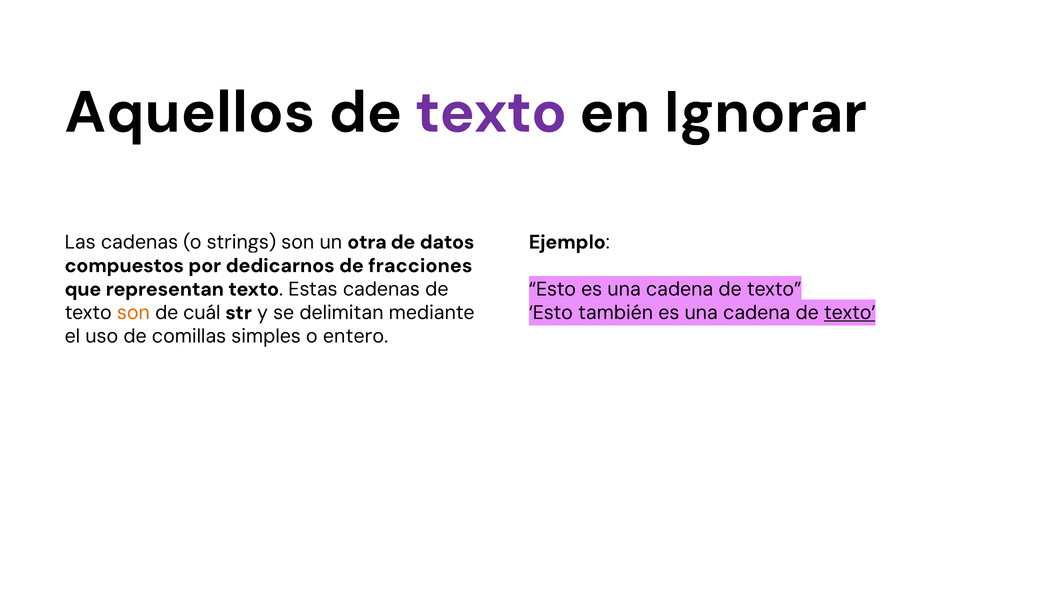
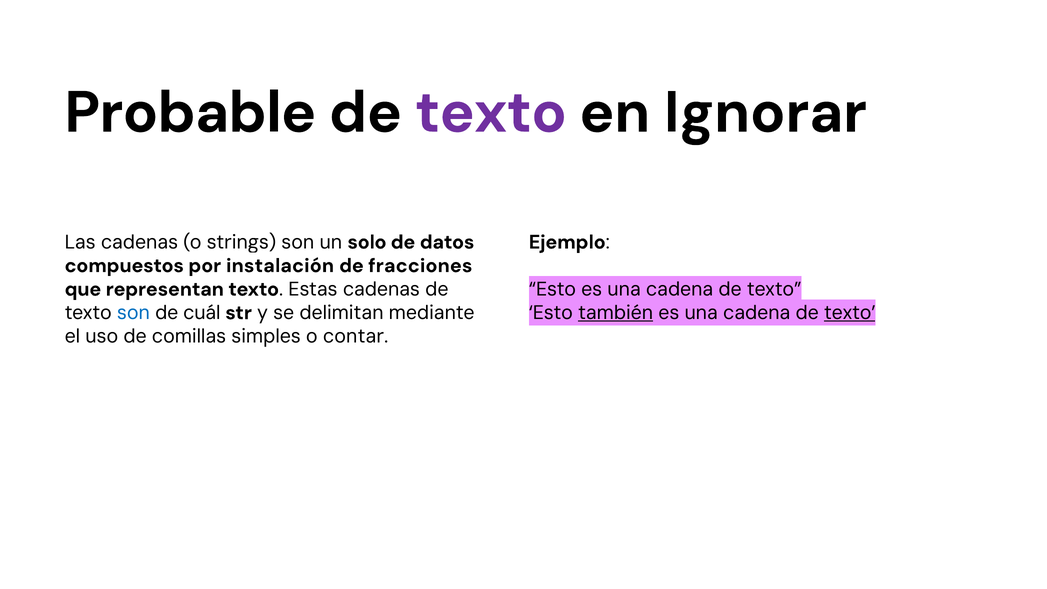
Aquellos: Aquellos -> Probable
otra: otra -> solo
dedicarnos: dedicarnos -> instalación
son at (133, 313) colour: orange -> blue
también underline: none -> present
entero: entero -> contar
